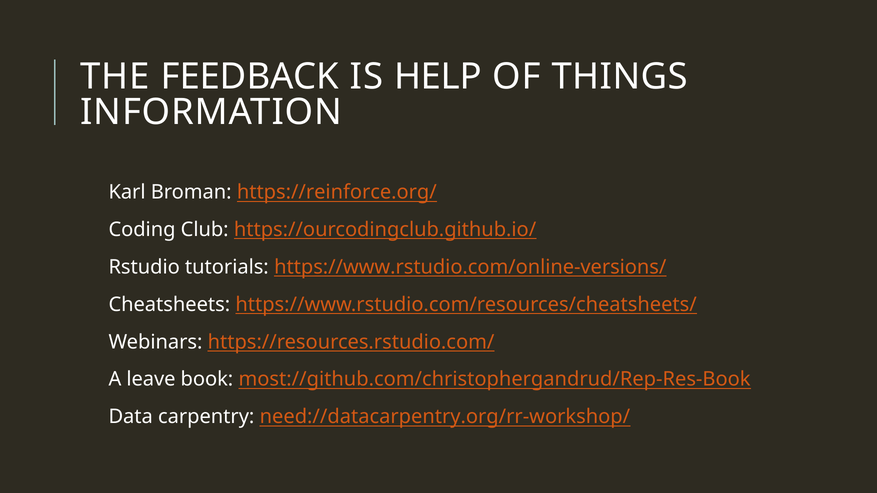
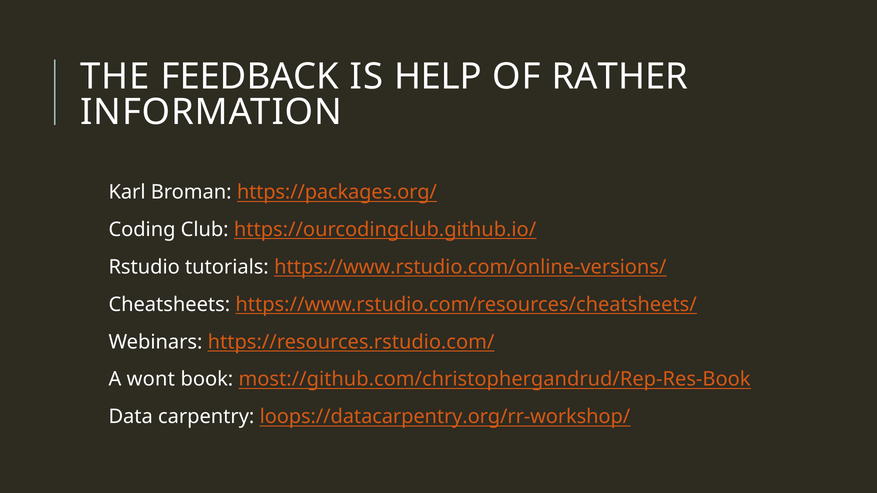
THINGS: THINGS -> RATHER
https://reinforce.org/: https://reinforce.org/ -> https://packages.org/
leave: leave -> wont
need://datacarpentry.org/rr-workshop/: need://datacarpentry.org/rr-workshop/ -> loops://datacarpentry.org/rr-workshop/
